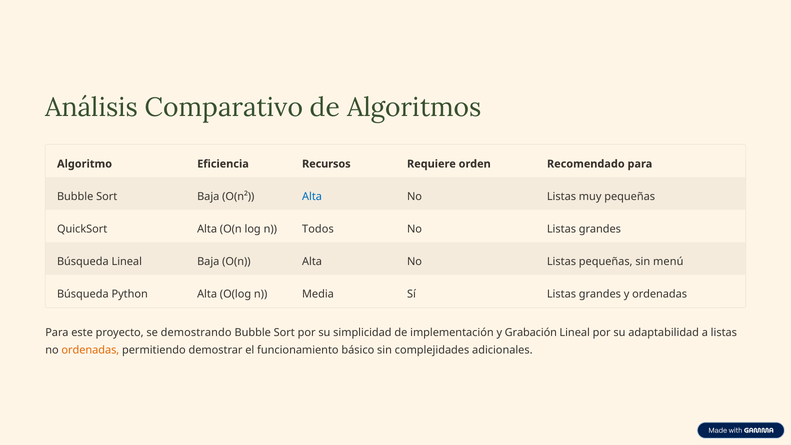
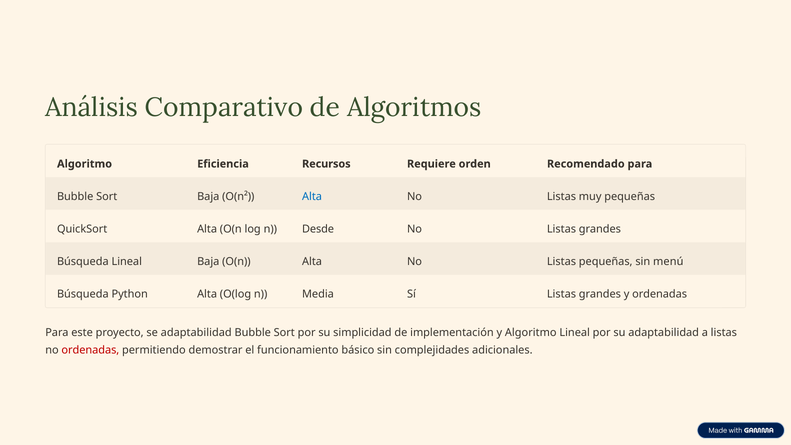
Todos: Todos -> Desde
se demostrando: demostrando -> adaptabilidad
y Grabación: Grabación -> Algoritmo
ordenadas at (90, 350) colour: orange -> red
